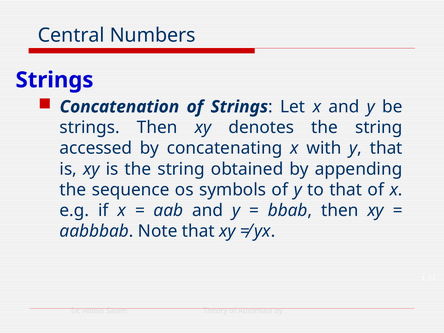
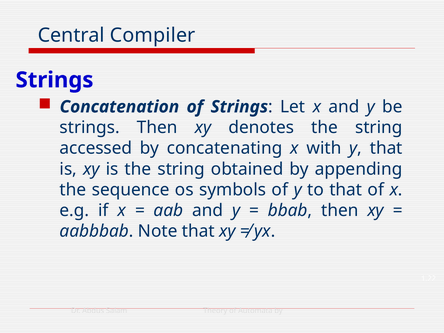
Numbers: Numbers -> Compiler
